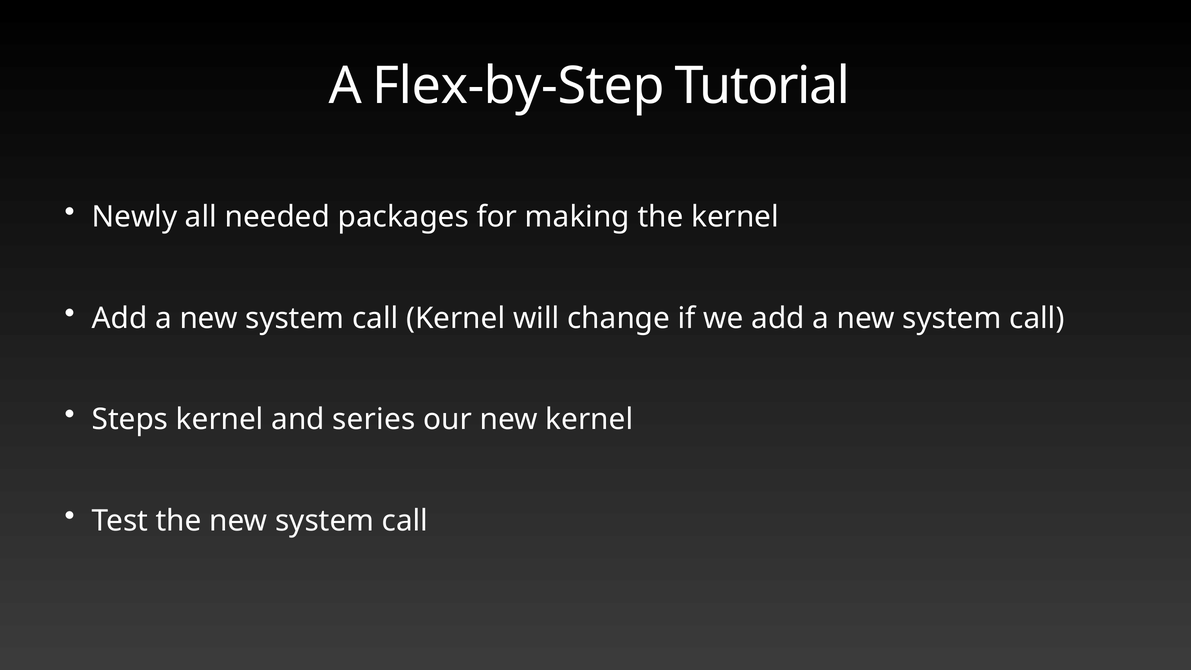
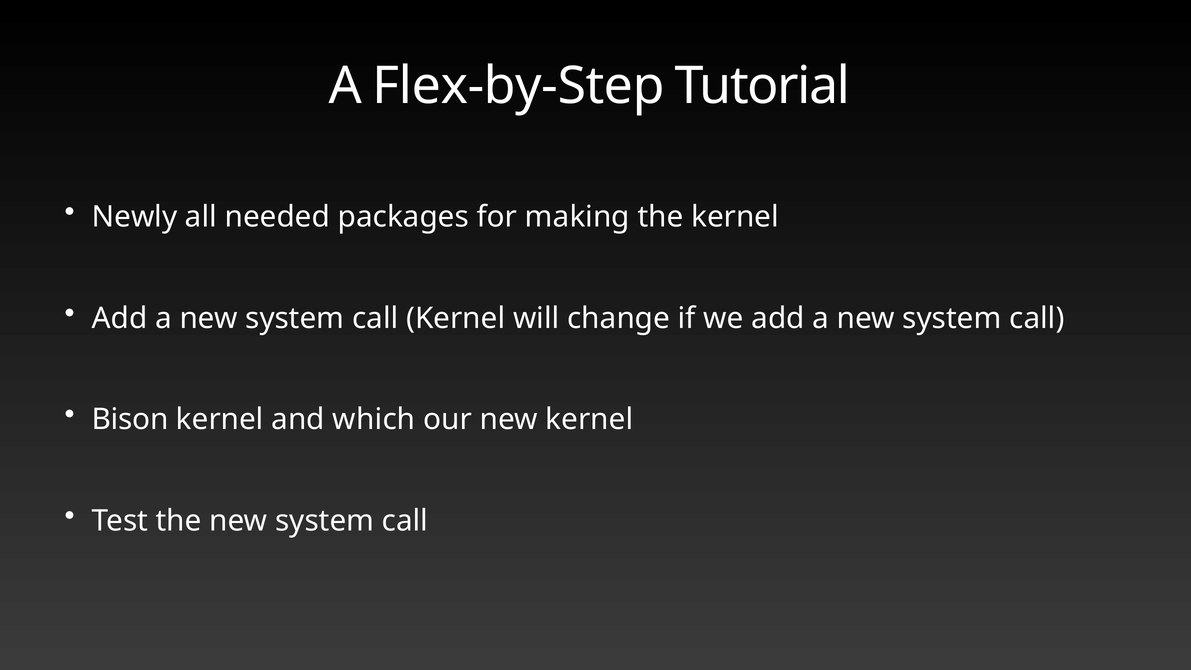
Steps: Steps -> Bison
series: series -> which
